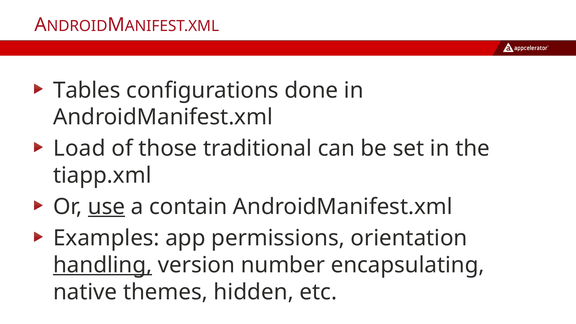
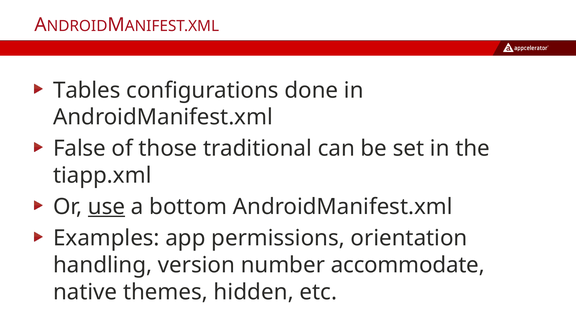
Load: Load -> False
contain: contain -> bottom
handling underline: present -> none
encapsulating: encapsulating -> accommodate
